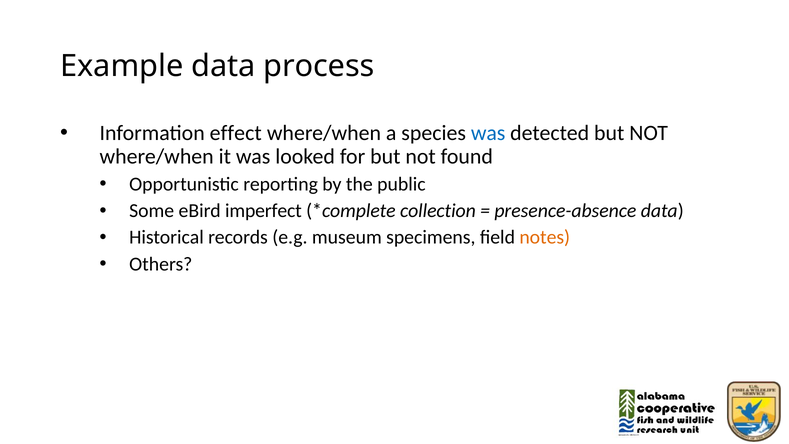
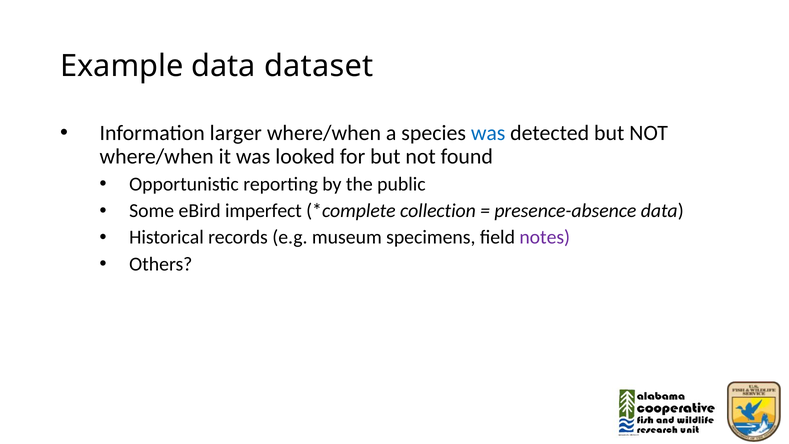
process: process -> dataset
effect: effect -> larger
notes colour: orange -> purple
